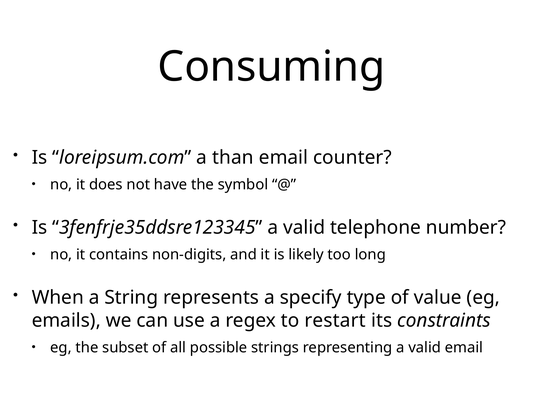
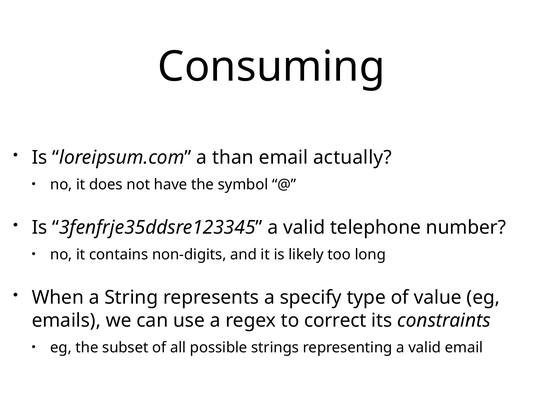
counter: counter -> actually
restart: restart -> correct
